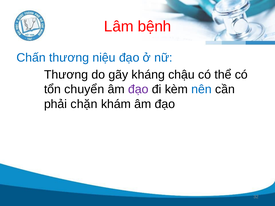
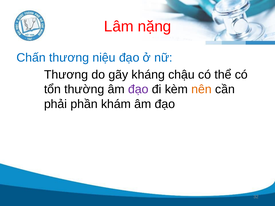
bệnh: bệnh -> nặng
chuyển: chuyển -> thường
nên colour: blue -> orange
chặn: chặn -> phần
